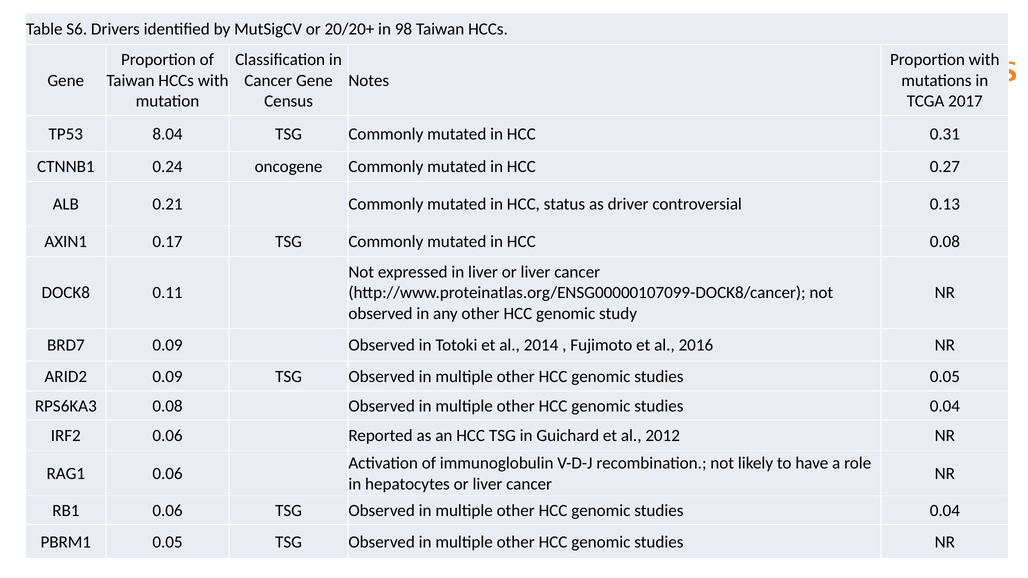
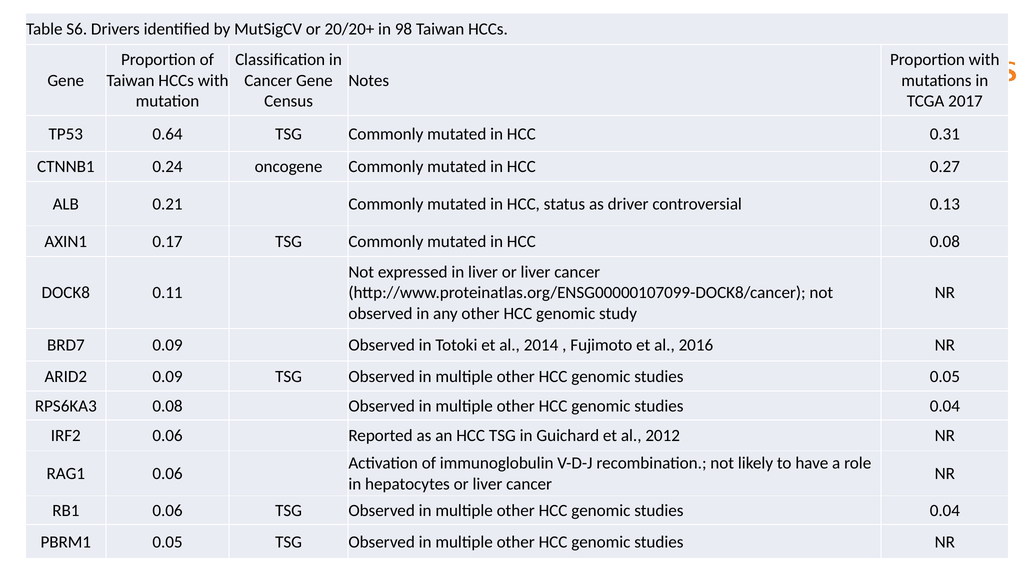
8.04: 8.04 -> 0.64
